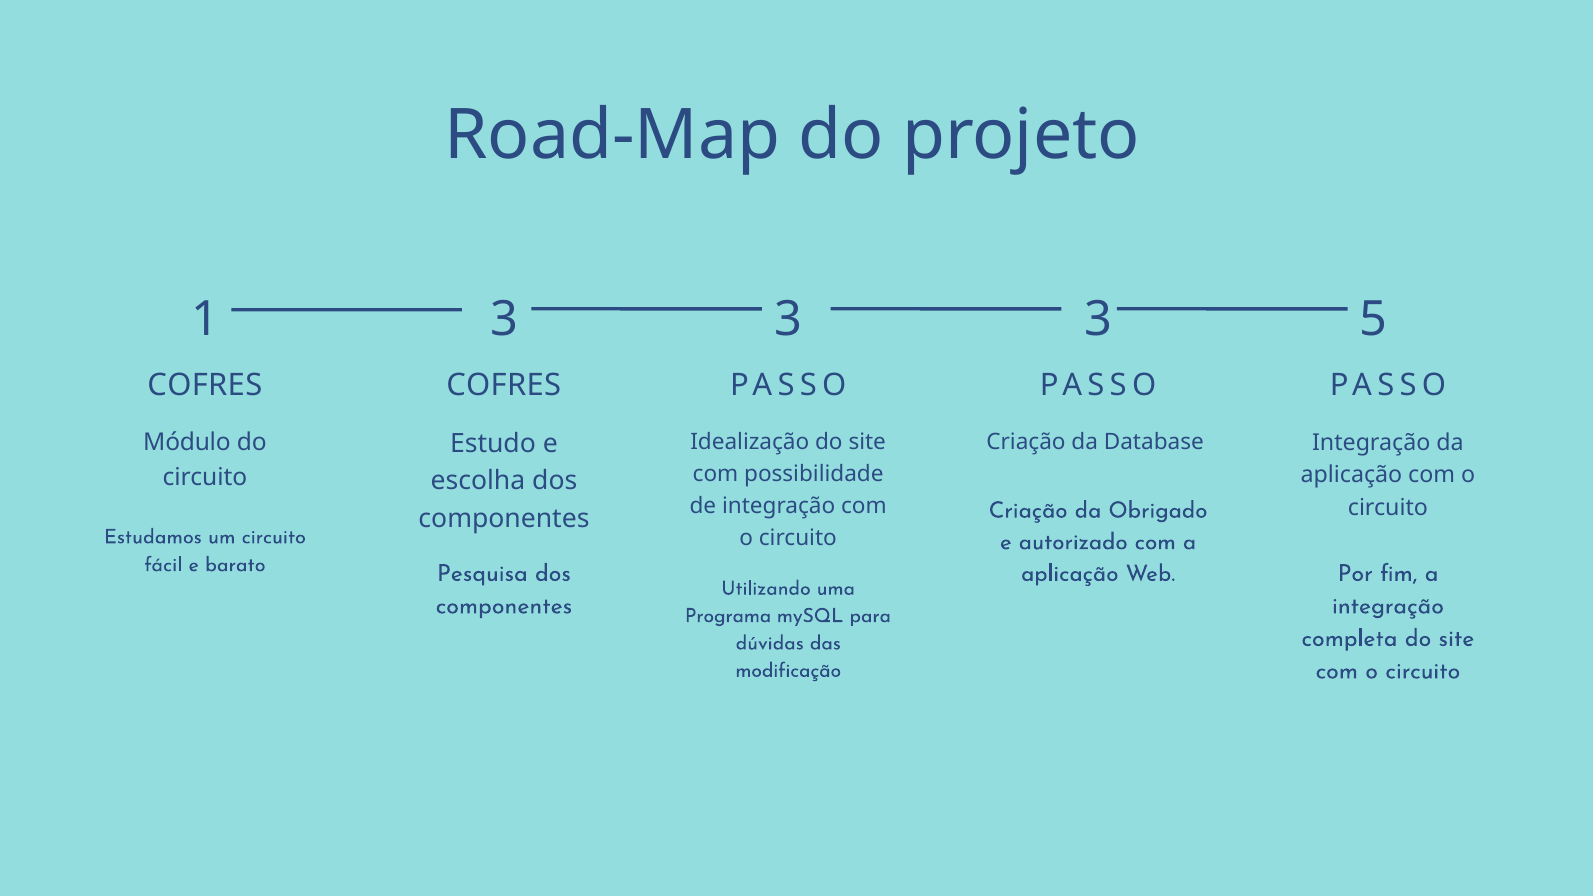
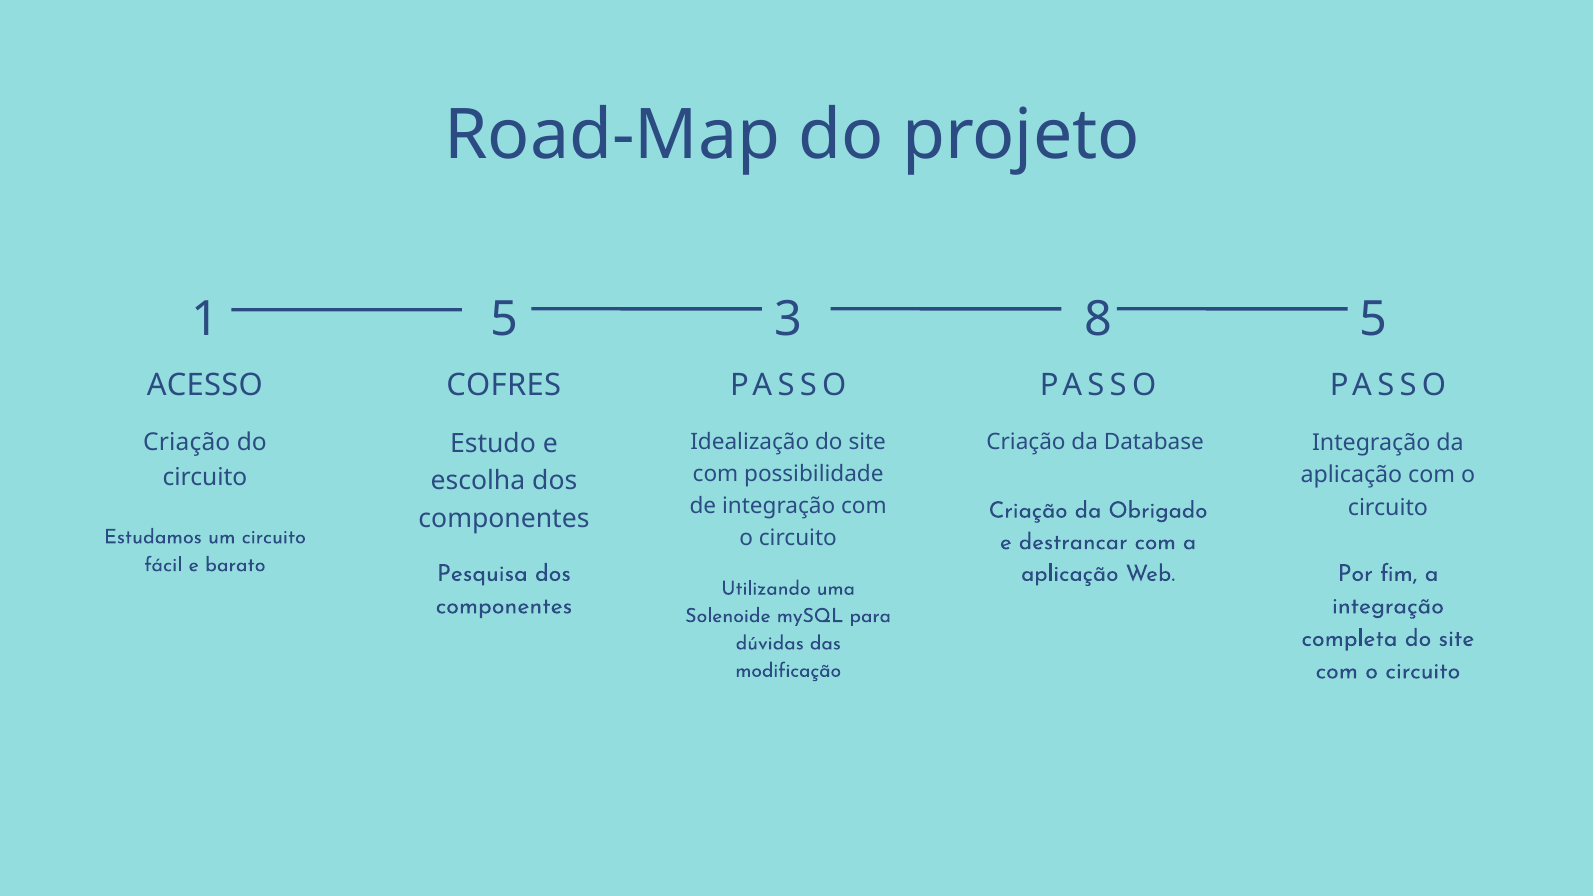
1 3: 3 -> 5
3 at (1098, 319): 3 -> 8
COFRES at (205, 385): COFRES -> ACESSO
Módulo at (187, 443): Módulo -> Criação
autorizado: autorizado -> destrancar
Programa: Programa -> Solenoide
